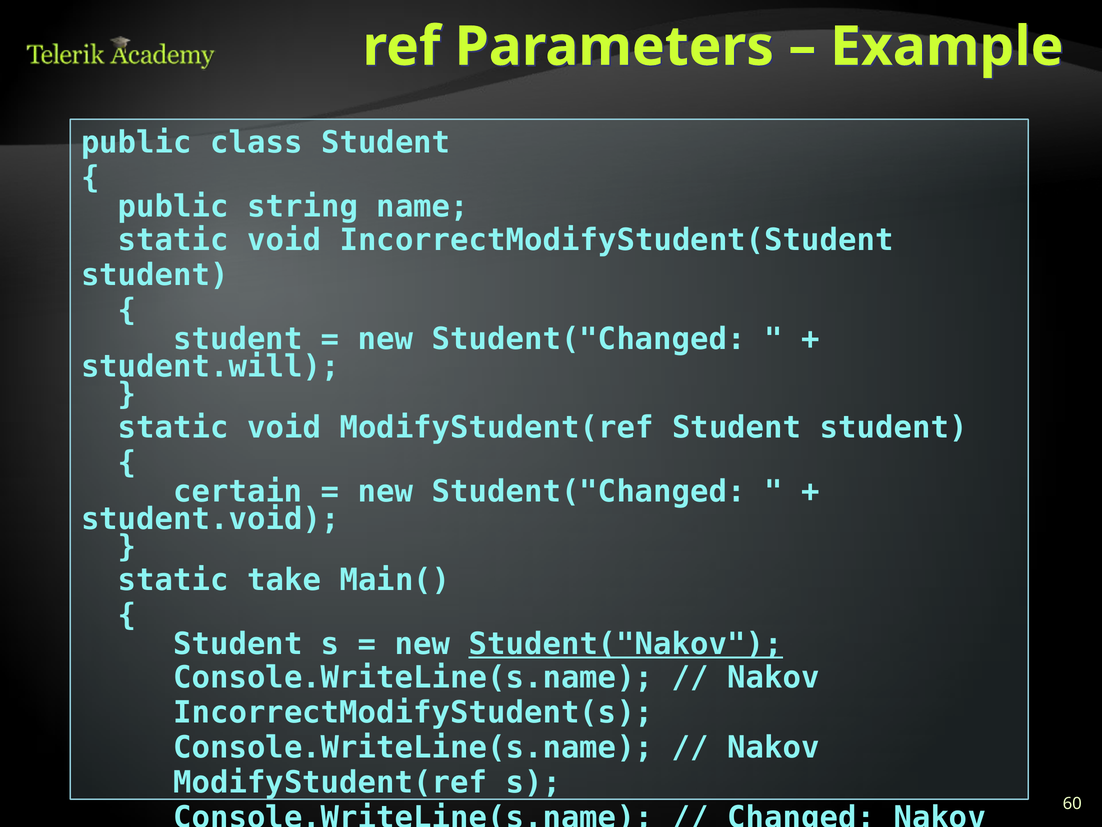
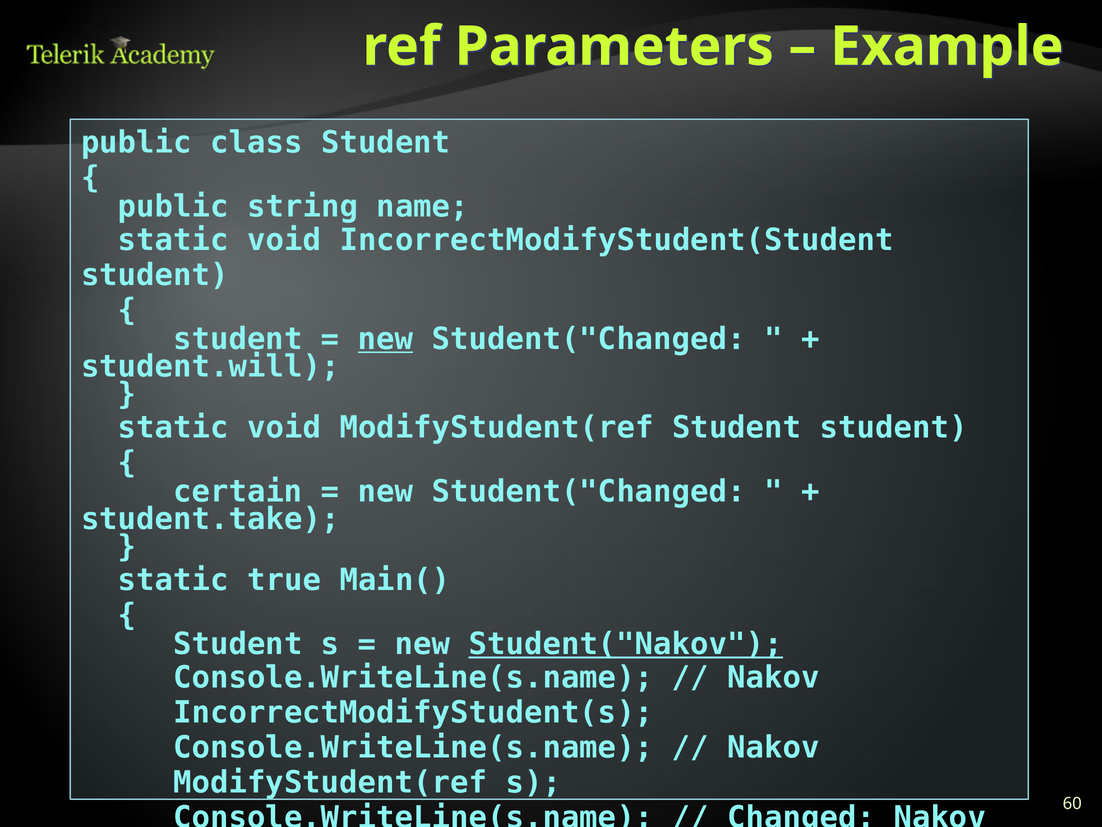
new at (386, 339) underline: none -> present
student.void: student.void -> student.take
take: take -> true
